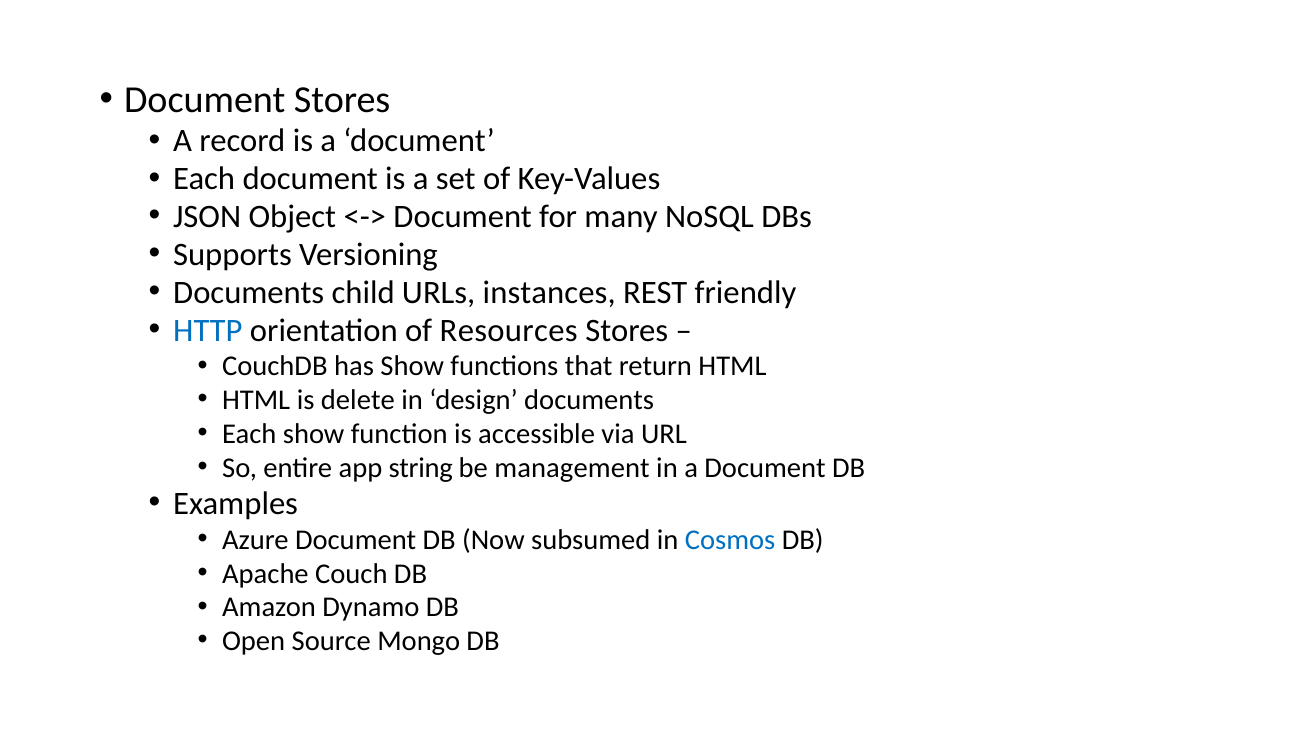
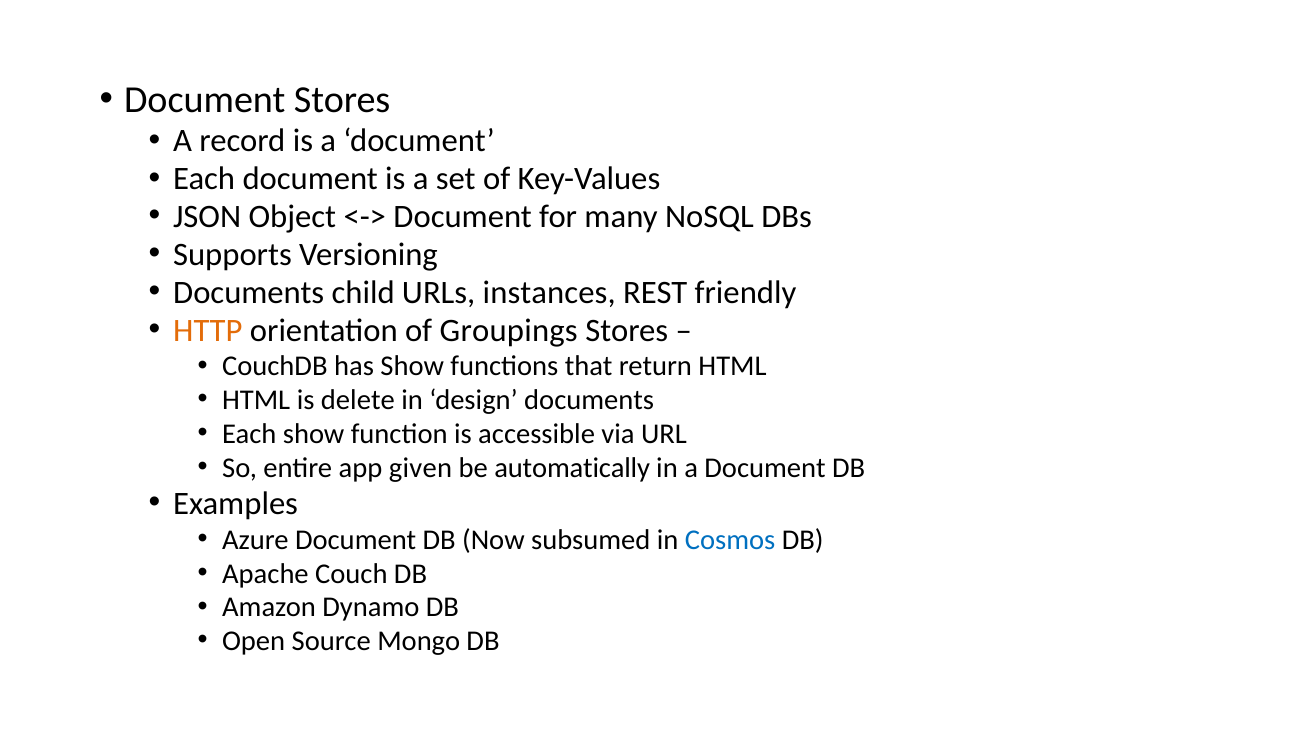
HTTP colour: blue -> orange
Resources: Resources -> Groupings
string: string -> given
management: management -> automatically
